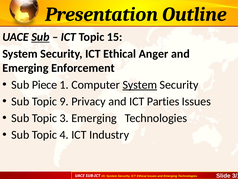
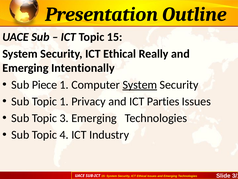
Sub at (40, 37) underline: present -> none
Anger: Anger -> Really
Enforcement: Enforcement -> Intentionally
Topic 9: 9 -> 1
